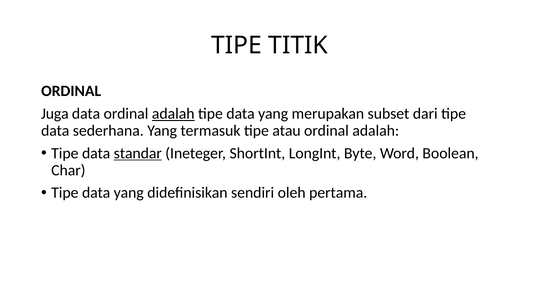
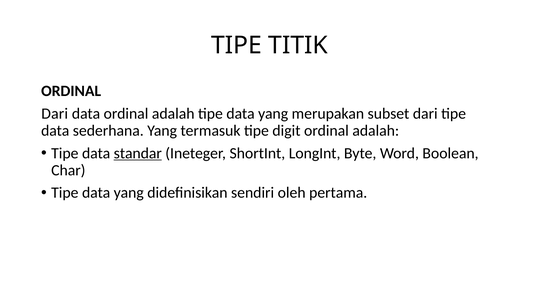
Juga at (55, 114): Juga -> Dari
adalah at (173, 114) underline: present -> none
atau: atau -> digit
